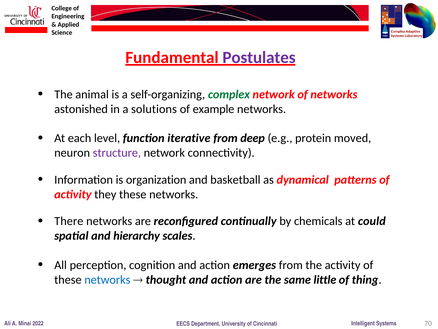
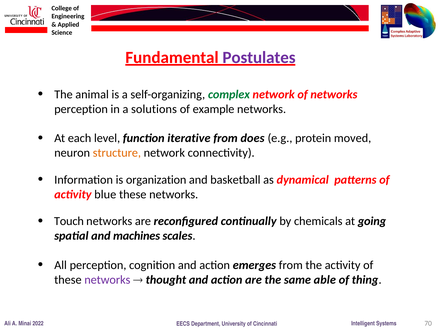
astonished at (81, 109): astonished -> perception
deep: deep -> does
structure colour: purple -> orange
they: they -> blue
There: There -> Touch
could: could -> going
hierarchy: hierarchy -> machines
networks at (107, 279) colour: blue -> purple
little: little -> able
